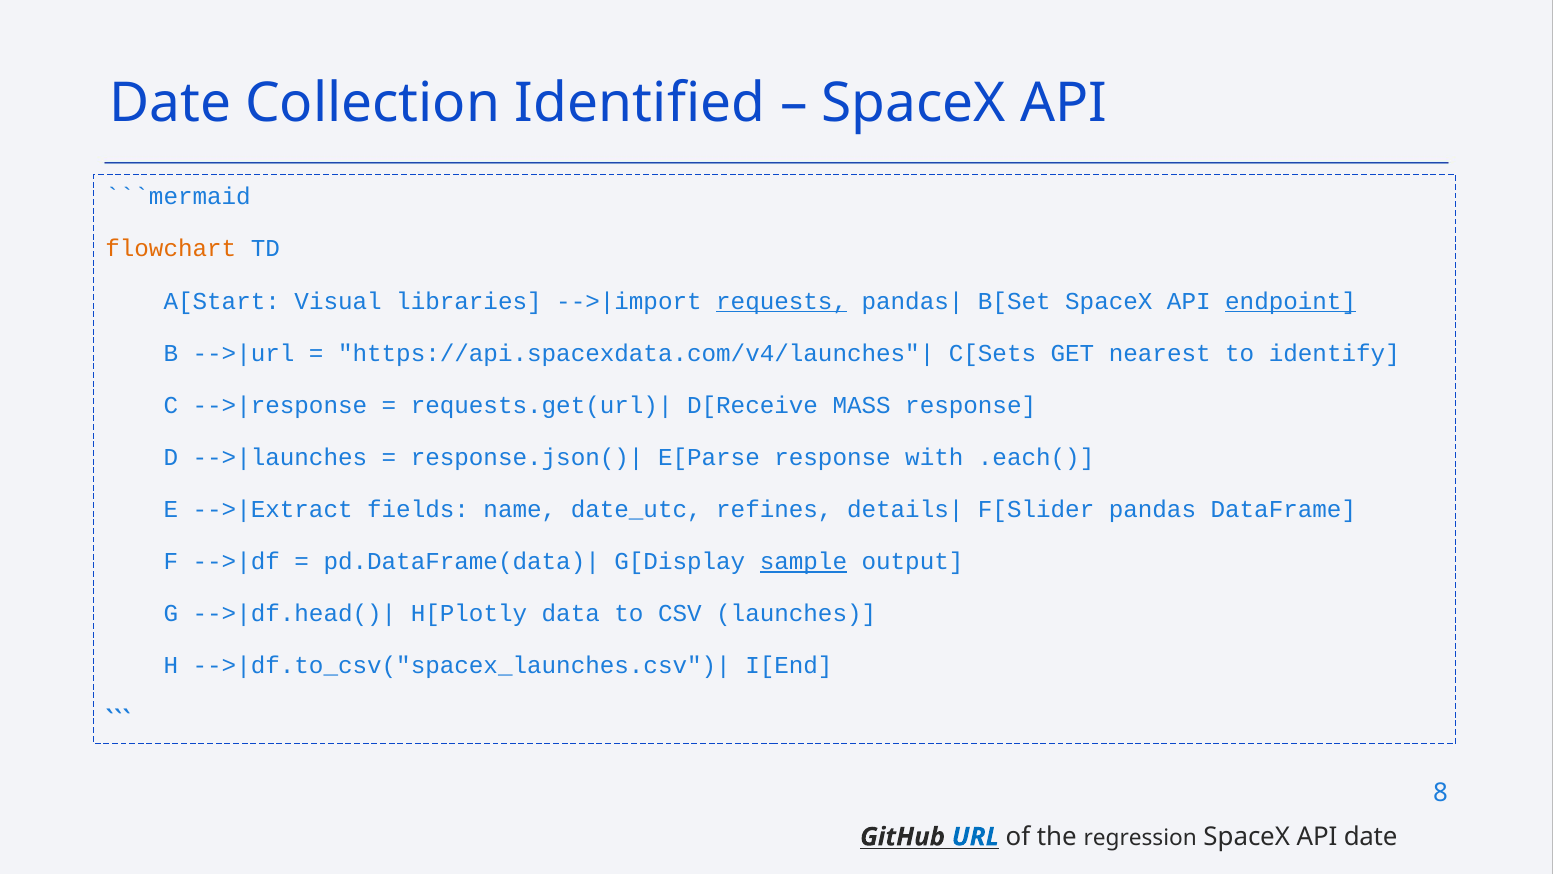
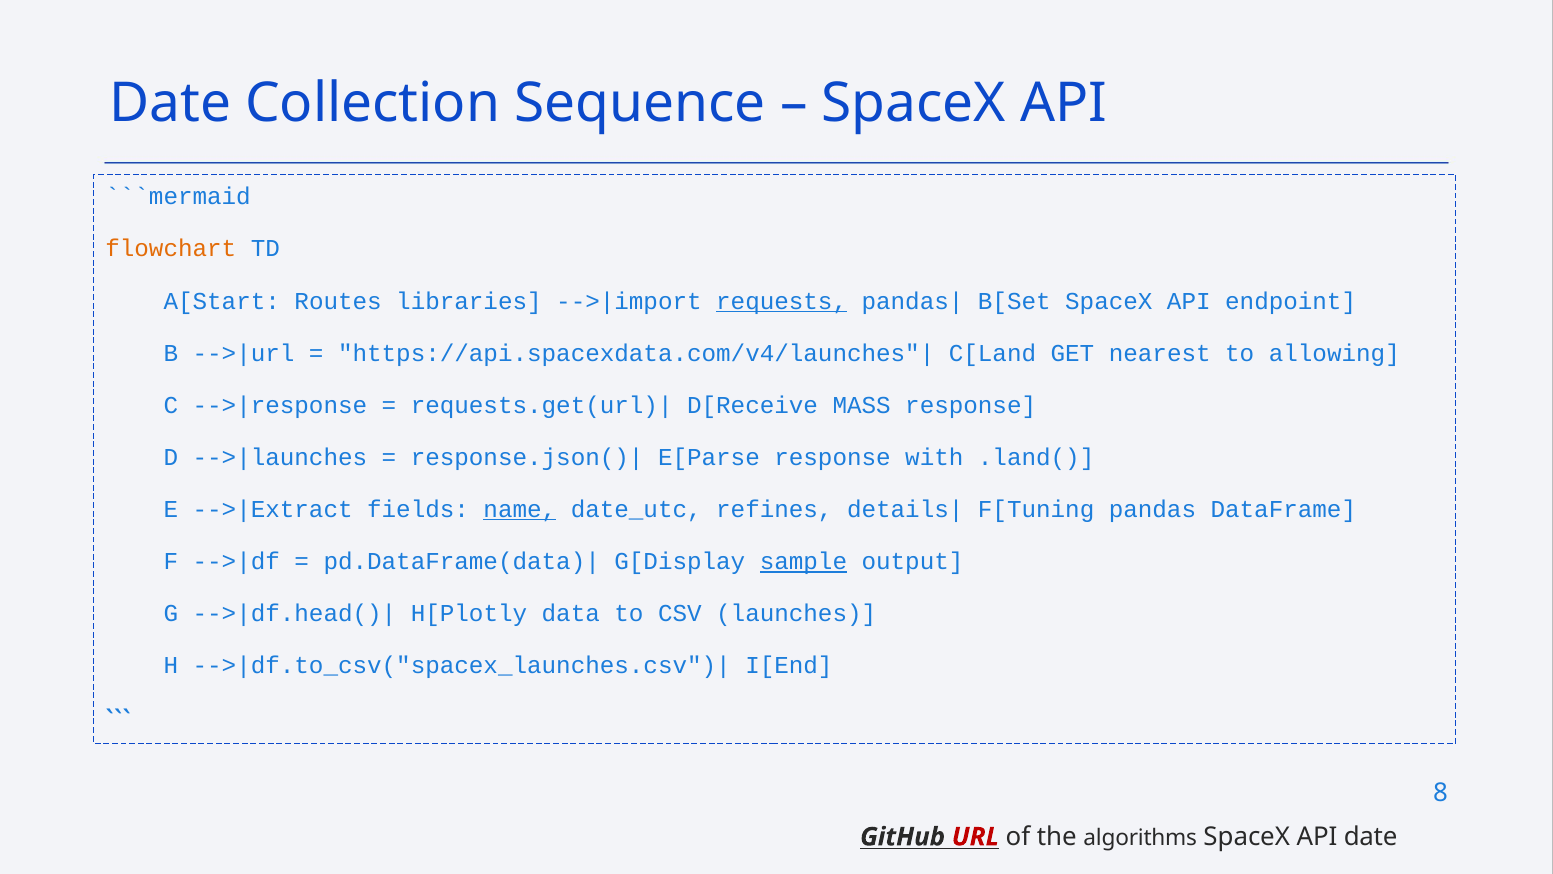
Identified: Identified -> Sequence
Visual: Visual -> Routes
endpoint underline: present -> none
C[Sets: C[Sets -> C[Land
identify: identify -> allowing
.each(: .each( -> .land(
name underline: none -> present
F[Slider: F[Slider -> F[Tuning
URL colour: blue -> red
regression: regression -> algorithms
